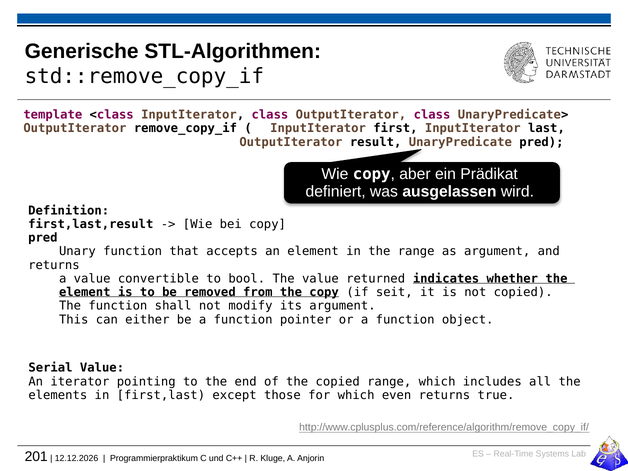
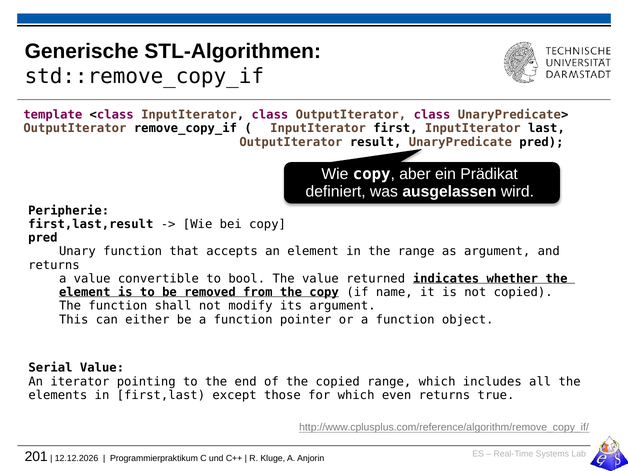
Definition: Definition -> Peripherie
seit: seit -> name
